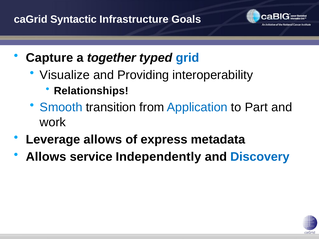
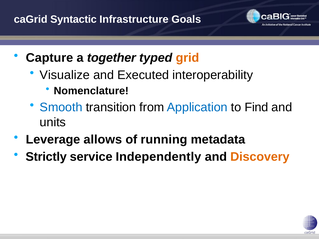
grid colour: blue -> orange
Providing: Providing -> Executed
Relationships: Relationships -> Nomenclature
Part: Part -> Find
work: work -> units
express: express -> running
Allows at (46, 157): Allows -> Strictly
Discovery colour: blue -> orange
